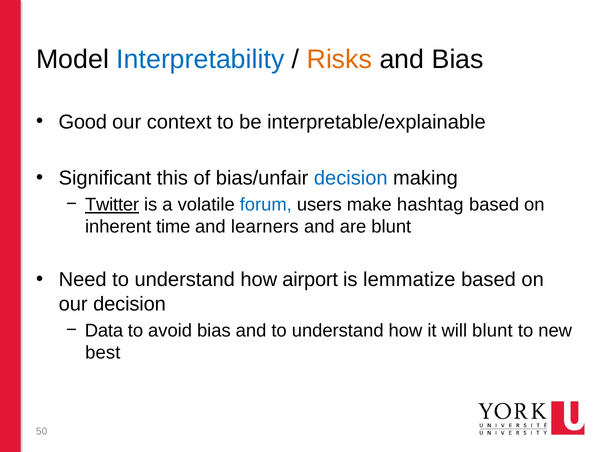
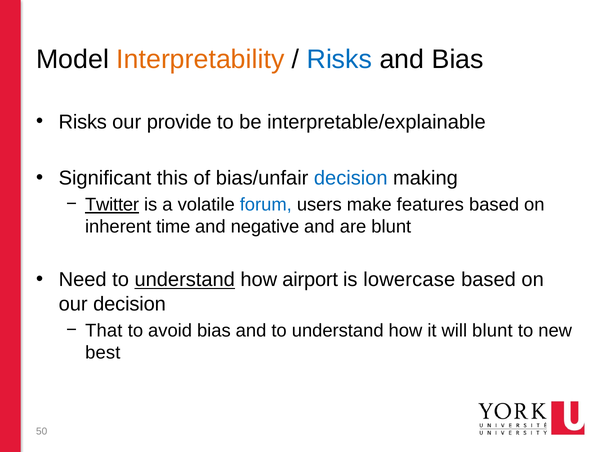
Interpretability colour: blue -> orange
Risks at (339, 60) colour: orange -> blue
Good at (83, 122): Good -> Risks
context: context -> provide
hashtag: hashtag -> features
learners: learners -> negative
understand at (185, 280) underline: none -> present
lemmatize: lemmatize -> lowercase
Data: Data -> That
